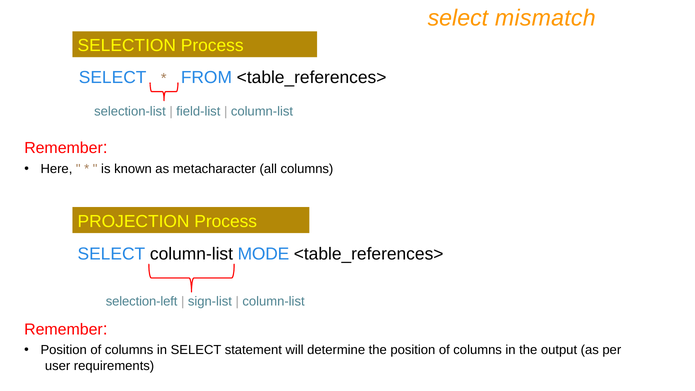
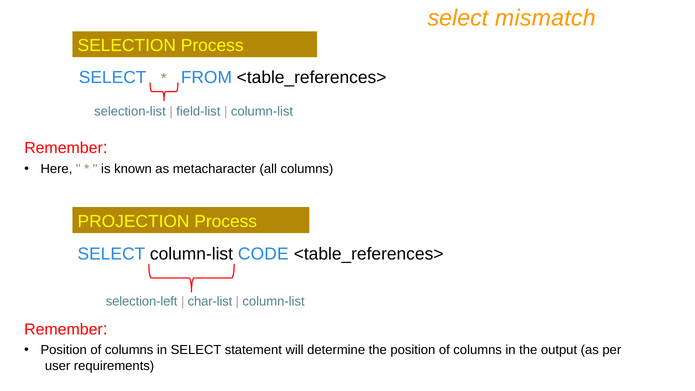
MODE: MODE -> CODE
sign-list: sign-list -> char-list
